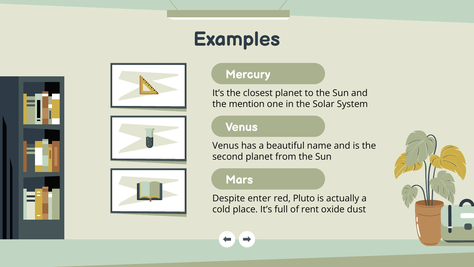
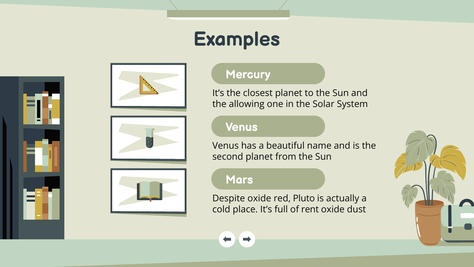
mention: mention -> allowing
Despite enter: enter -> oxide
